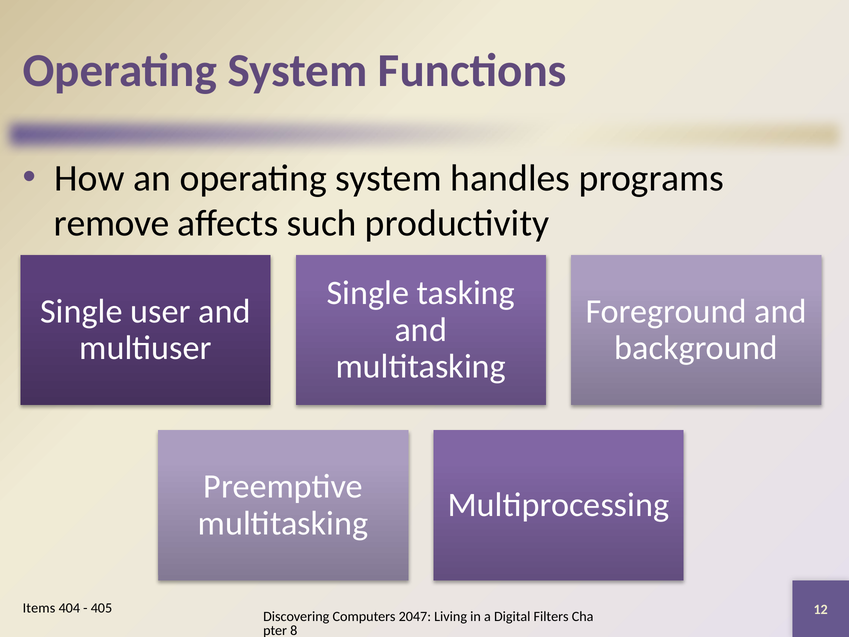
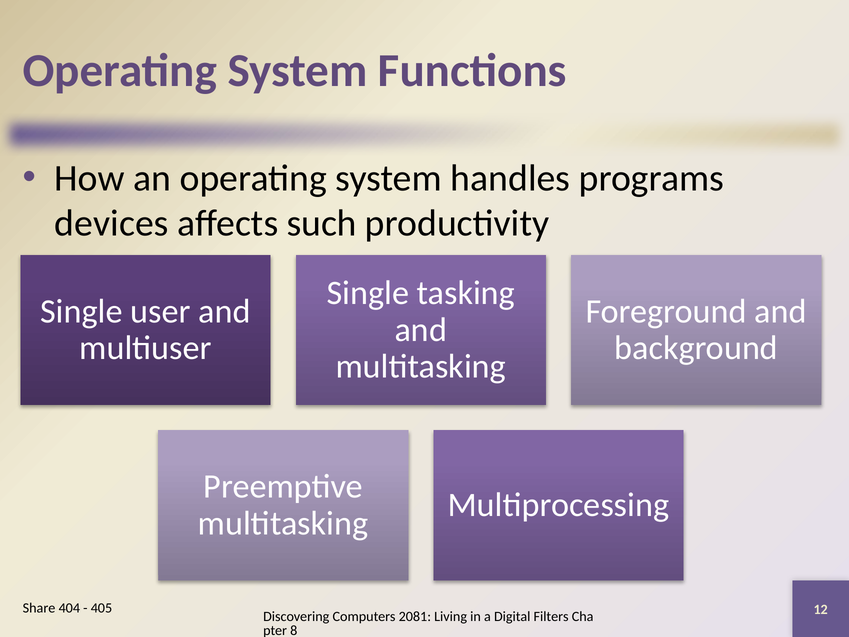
remove: remove -> devices
Items: Items -> Share
2047: 2047 -> 2081
